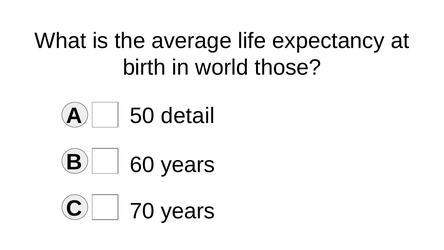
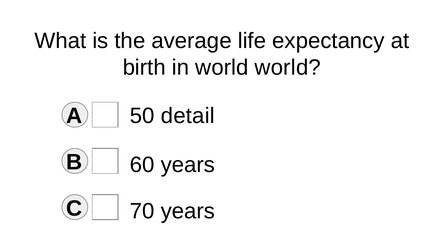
world those: those -> world
